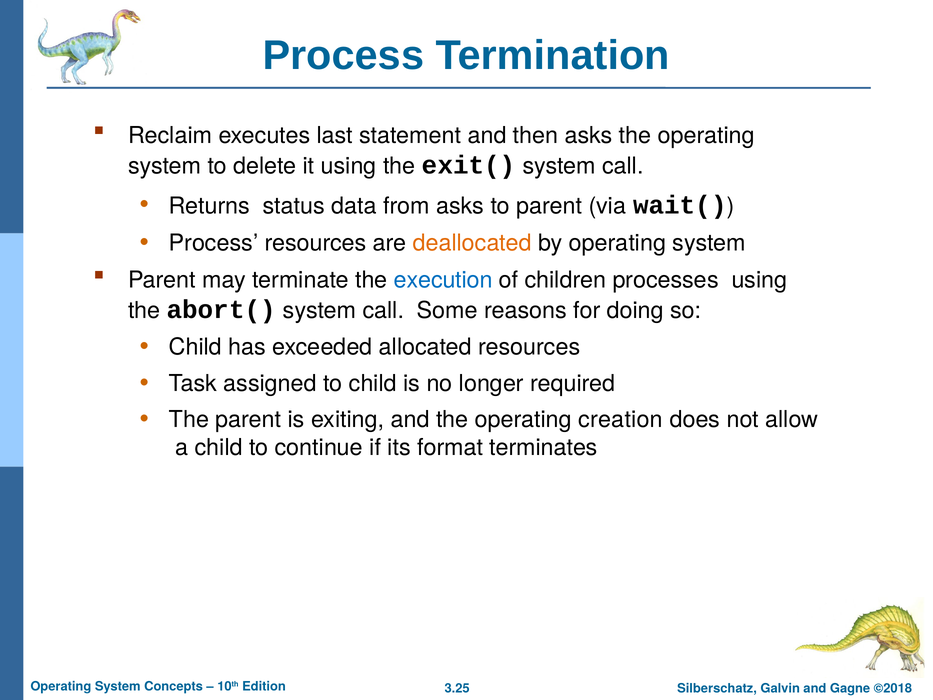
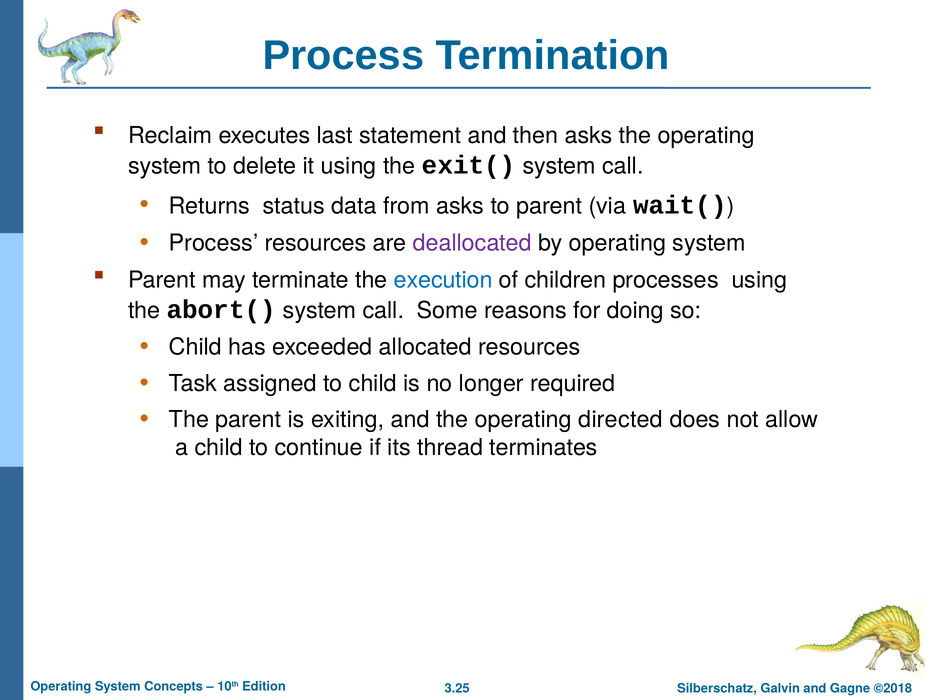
deallocated colour: orange -> purple
creation: creation -> directed
format: format -> thread
